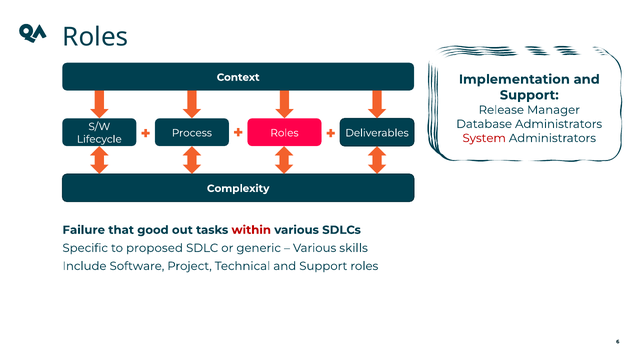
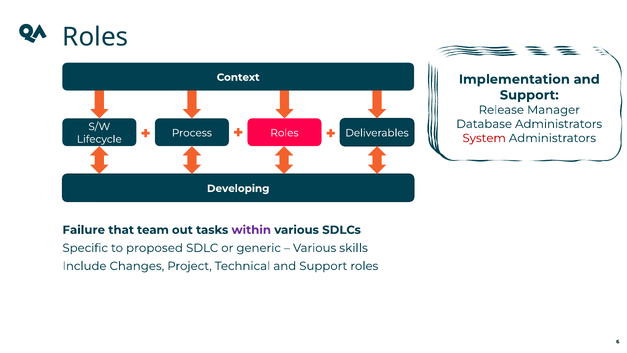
Complexity: Complexity -> Developing
that good: good -> team
within colour: red -> purple
Software: Software -> Changes
